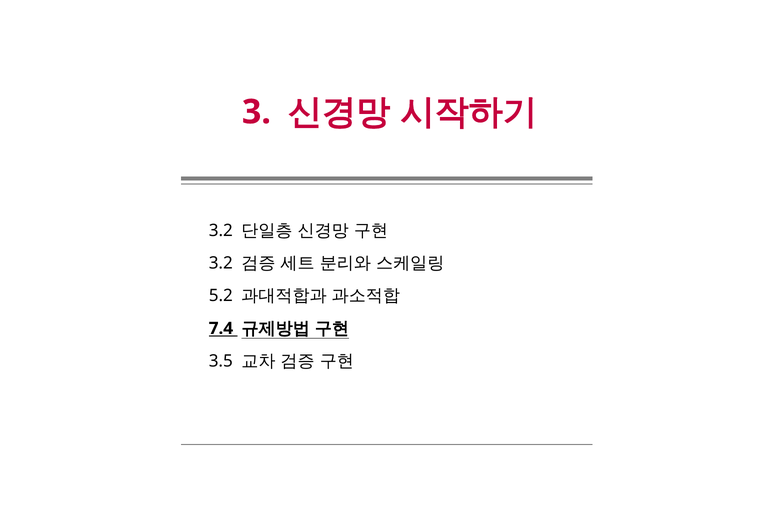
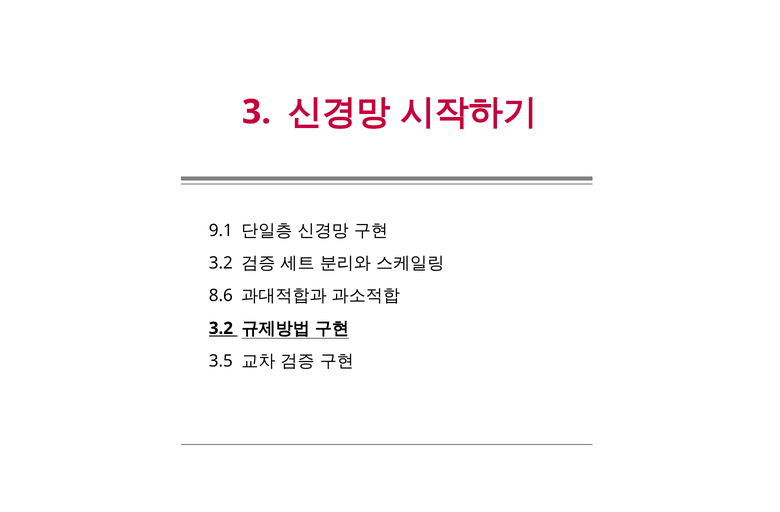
3.2 at (221, 231): 3.2 -> 9.1
5.2: 5.2 -> 8.6
7.4 at (221, 329): 7.4 -> 3.2
